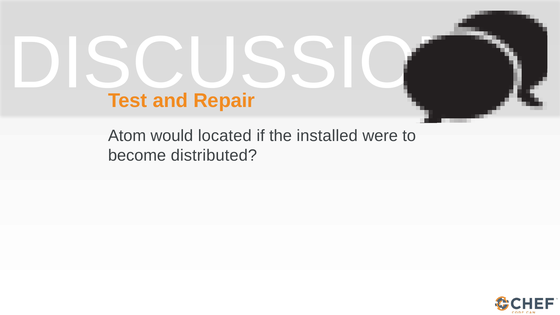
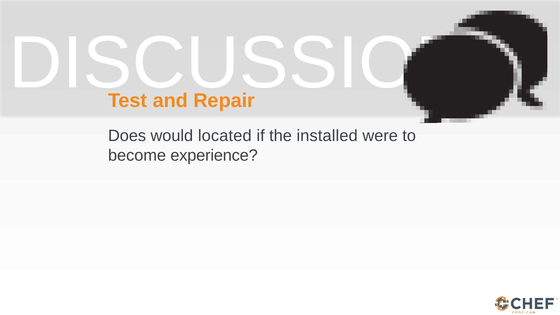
Atom: Atom -> Does
distributed: distributed -> experience
